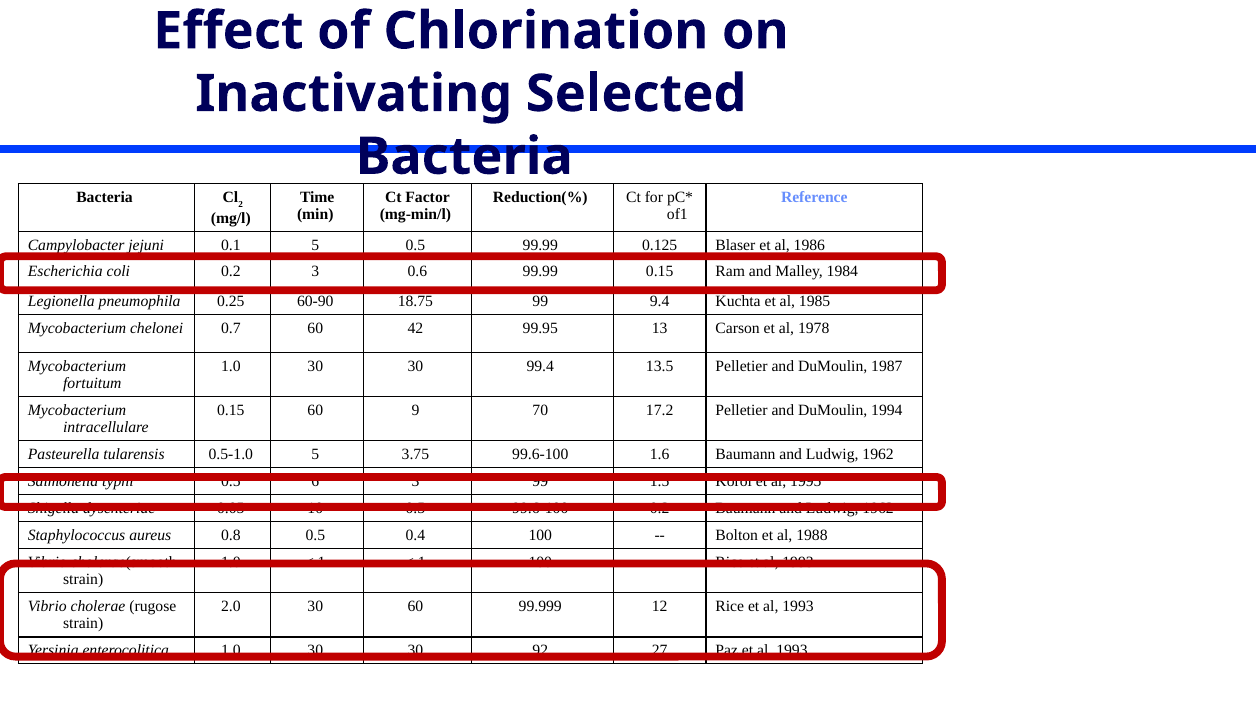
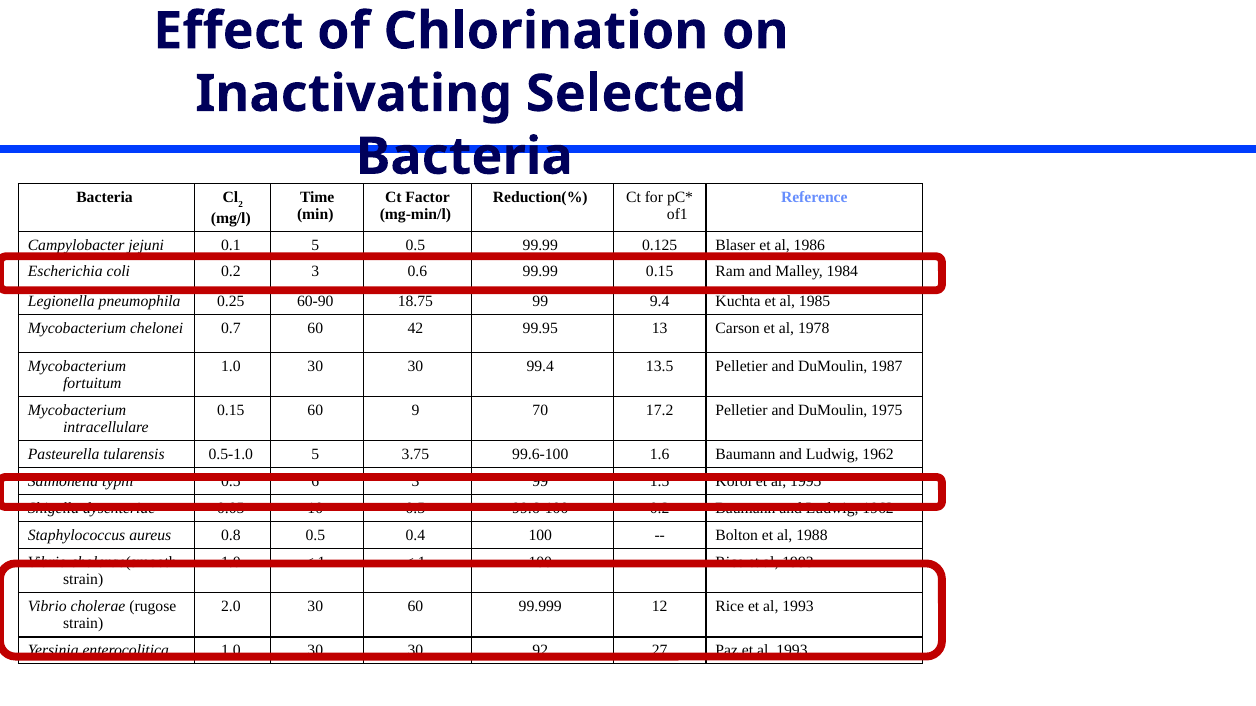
1994: 1994 -> 1975
